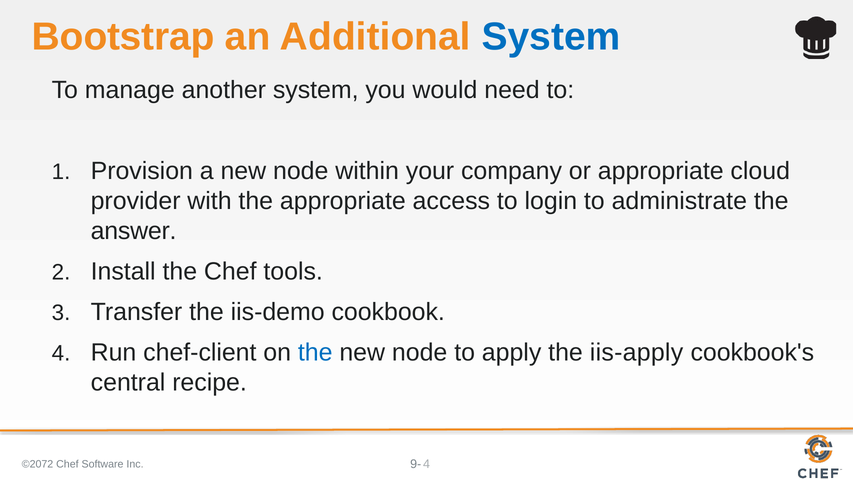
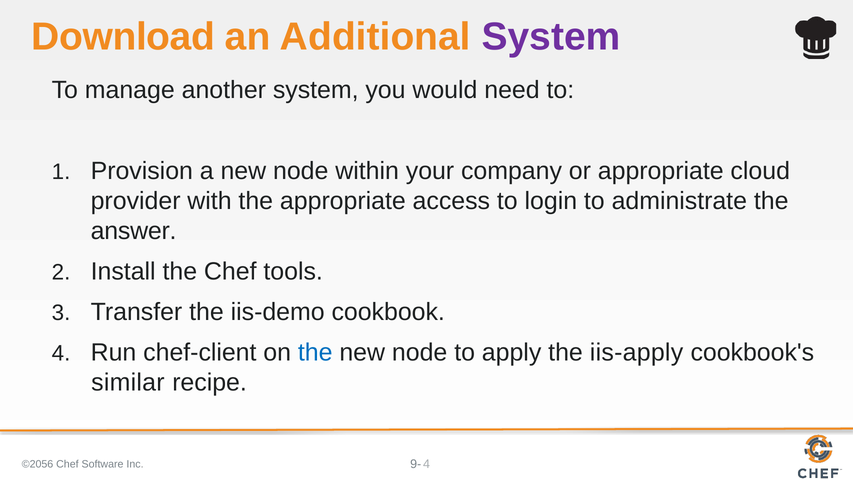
Bootstrap: Bootstrap -> Download
System at (551, 37) colour: blue -> purple
central: central -> similar
©2072: ©2072 -> ©2056
